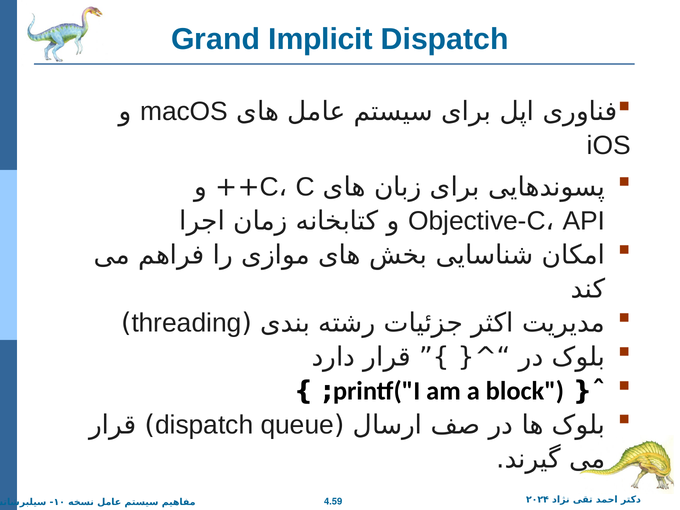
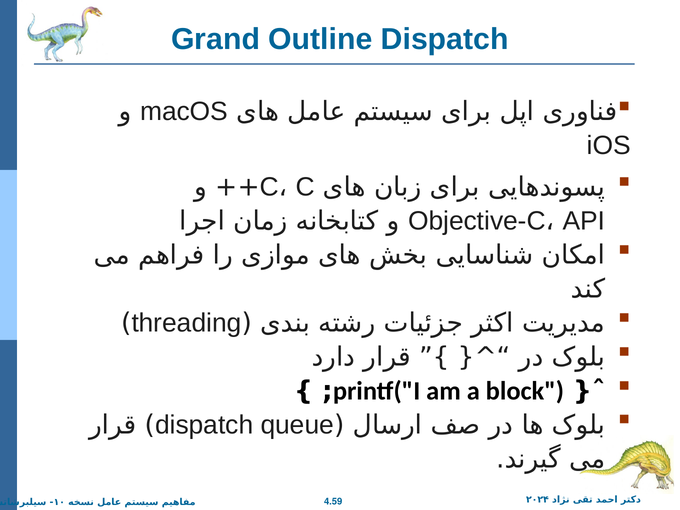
Implicit: Implicit -> Outline
